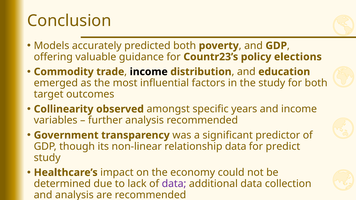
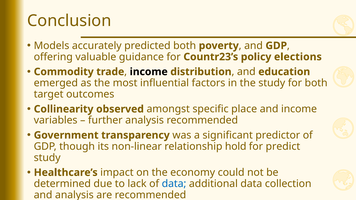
years: years -> place
relationship data: data -> hold
data at (174, 184) colour: purple -> blue
